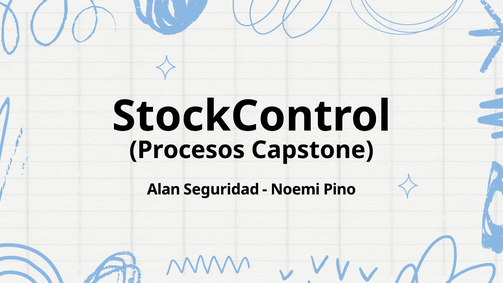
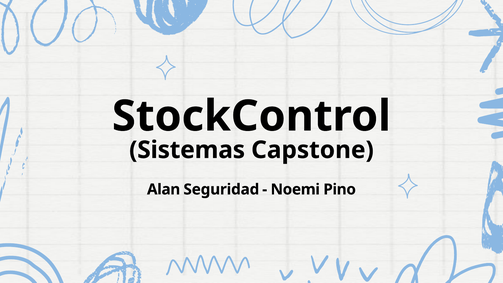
Procesos: Procesos -> Sistemas
